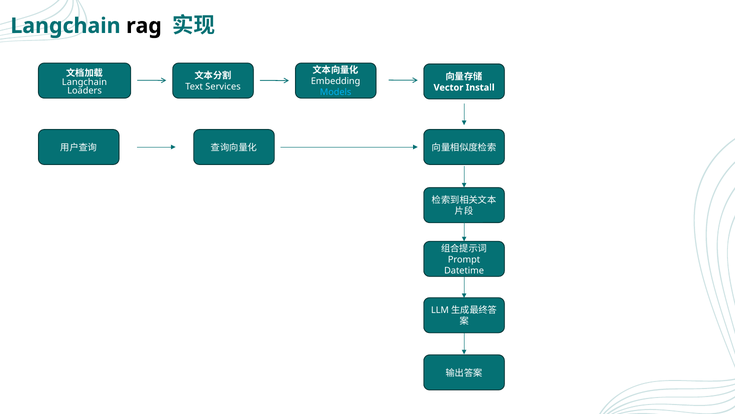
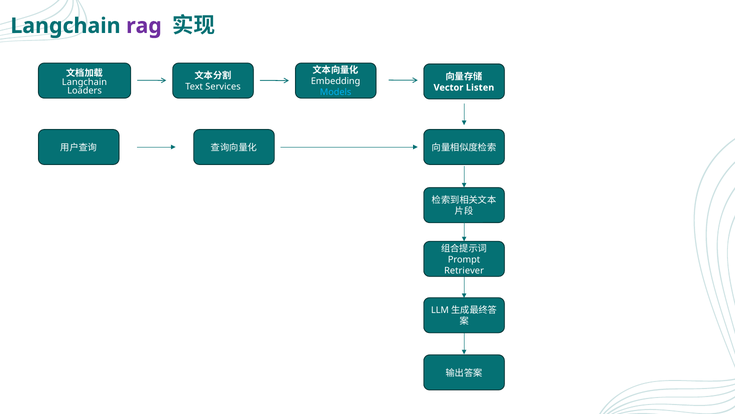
rag colour: black -> purple
Install: Install -> Listen
Datetime: Datetime -> Retriever
